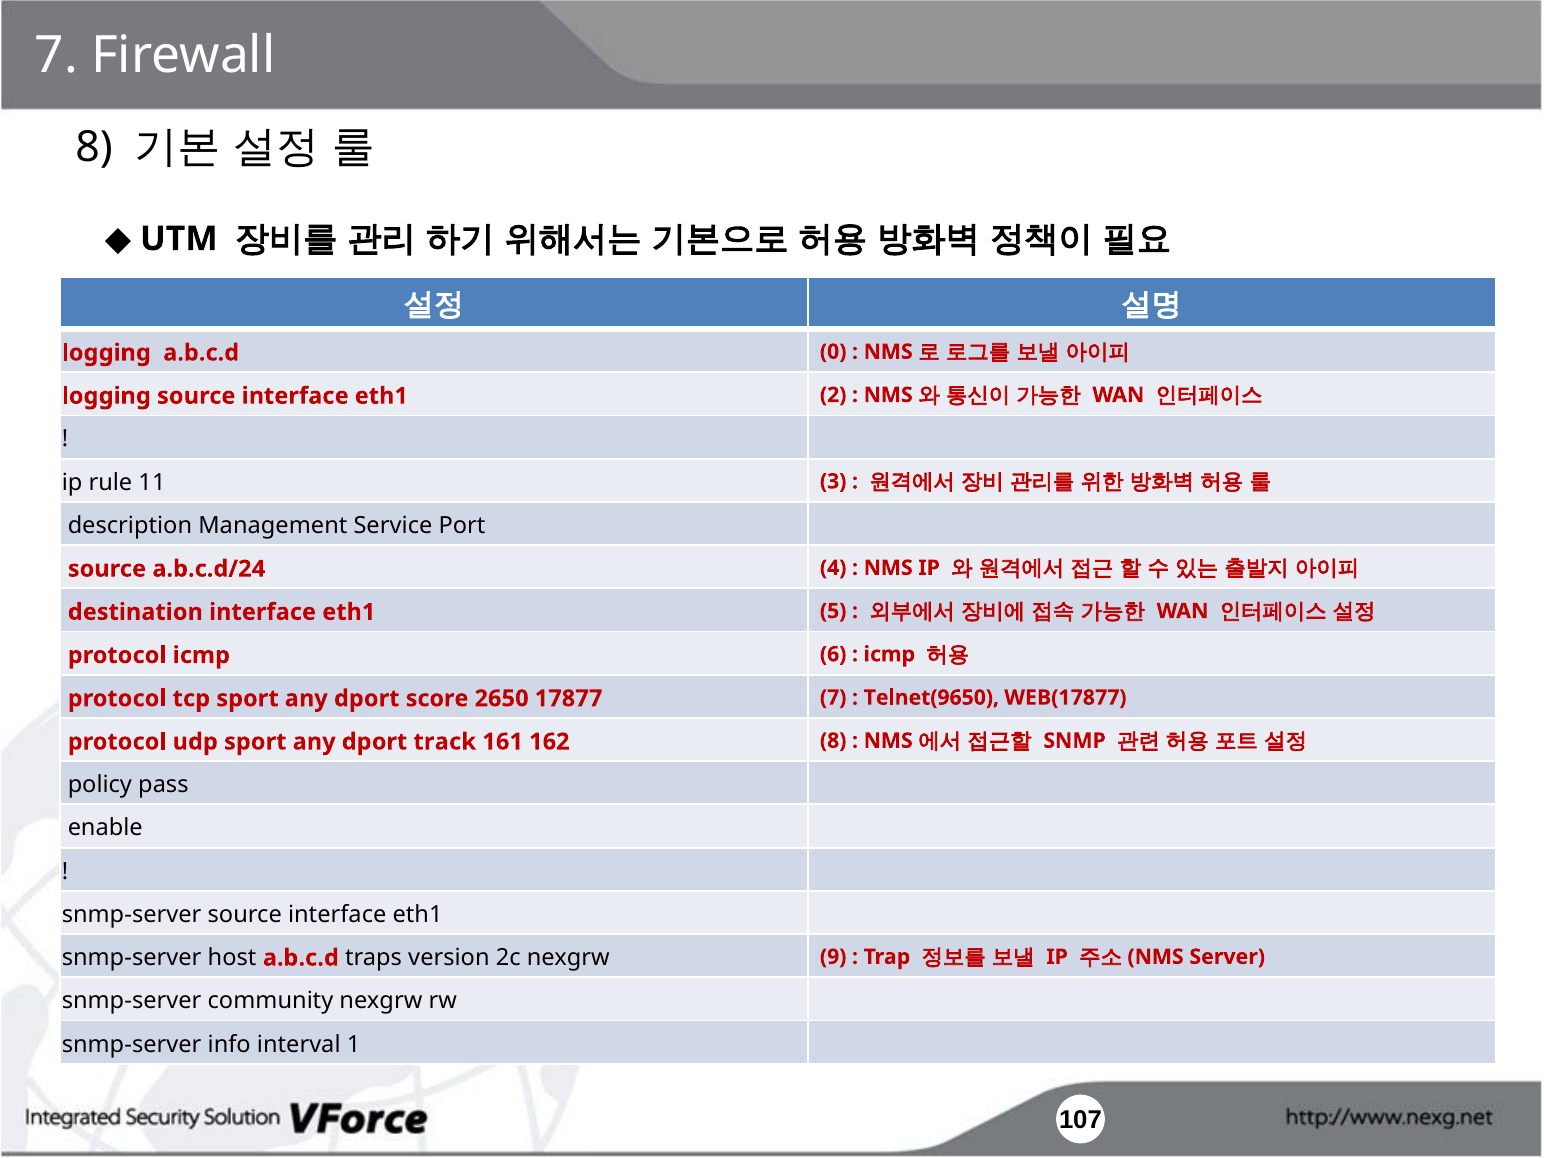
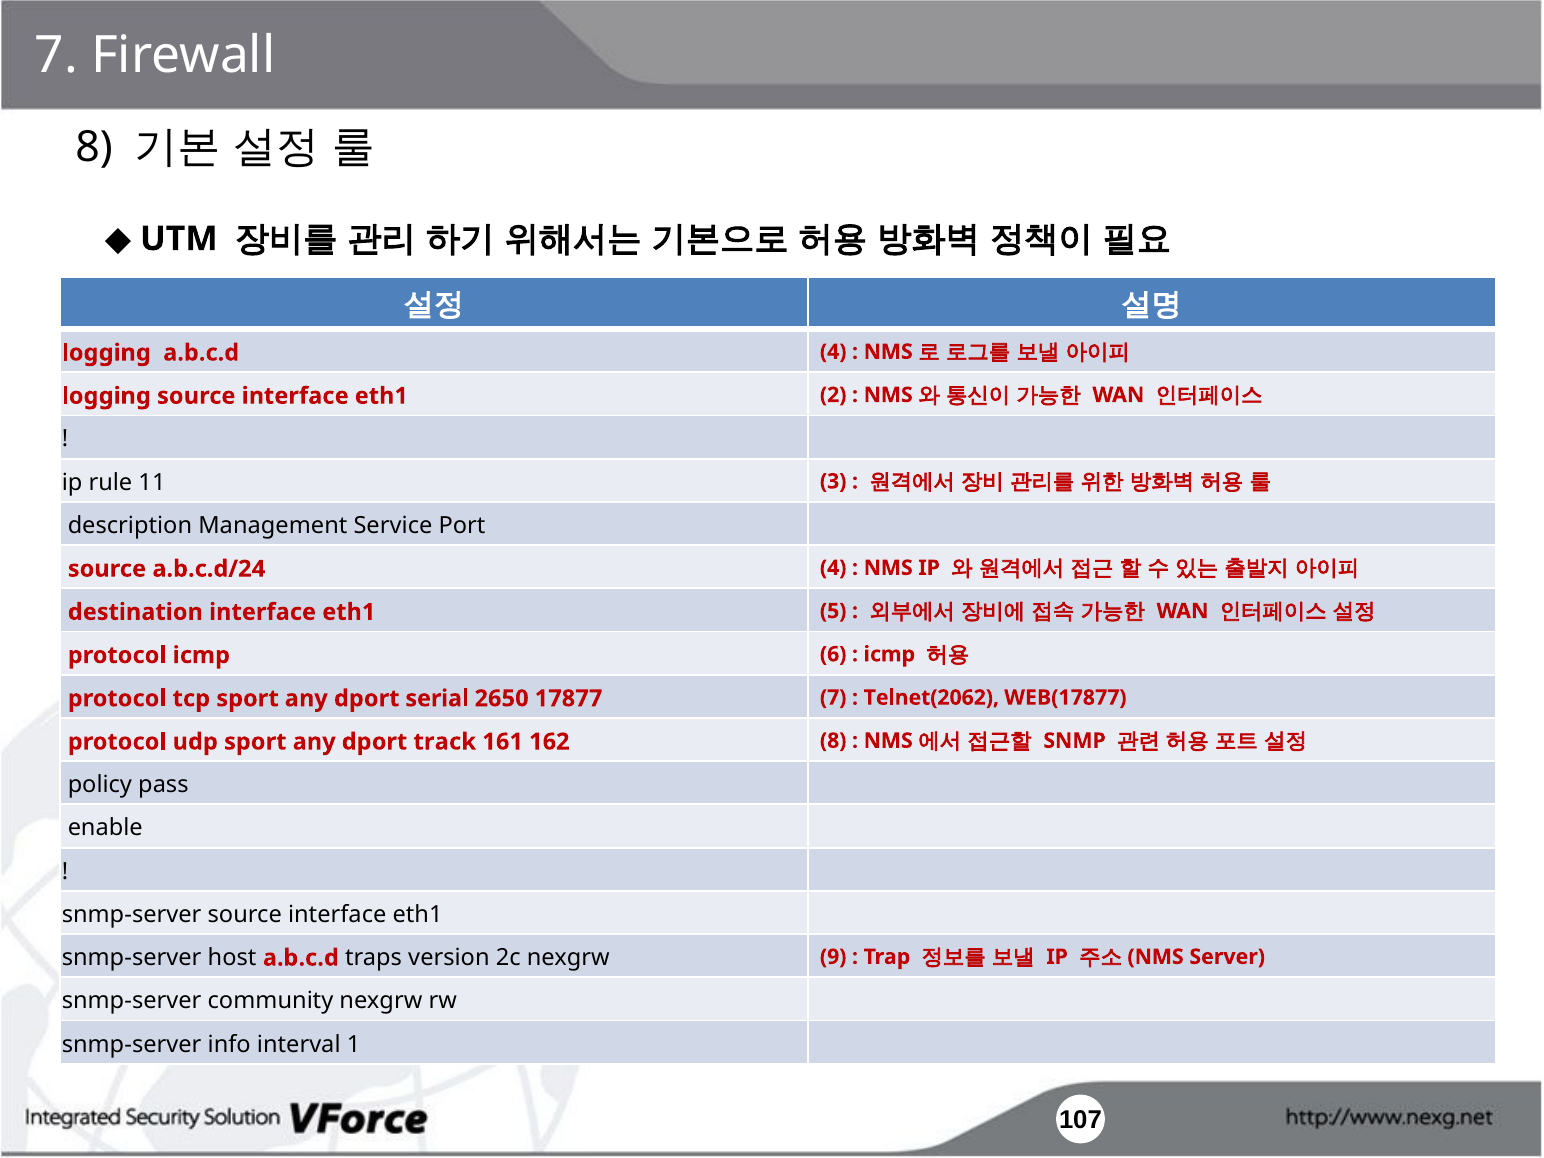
a.b.c.d 0: 0 -> 4
score: score -> serial
Telnet(9650: Telnet(9650 -> Telnet(2062
